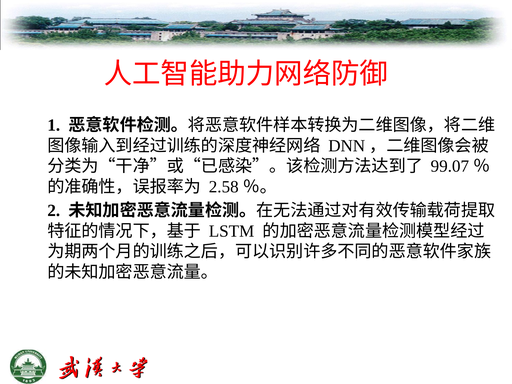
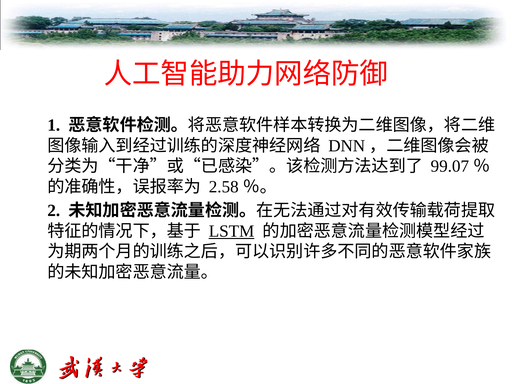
LSTM underline: none -> present
